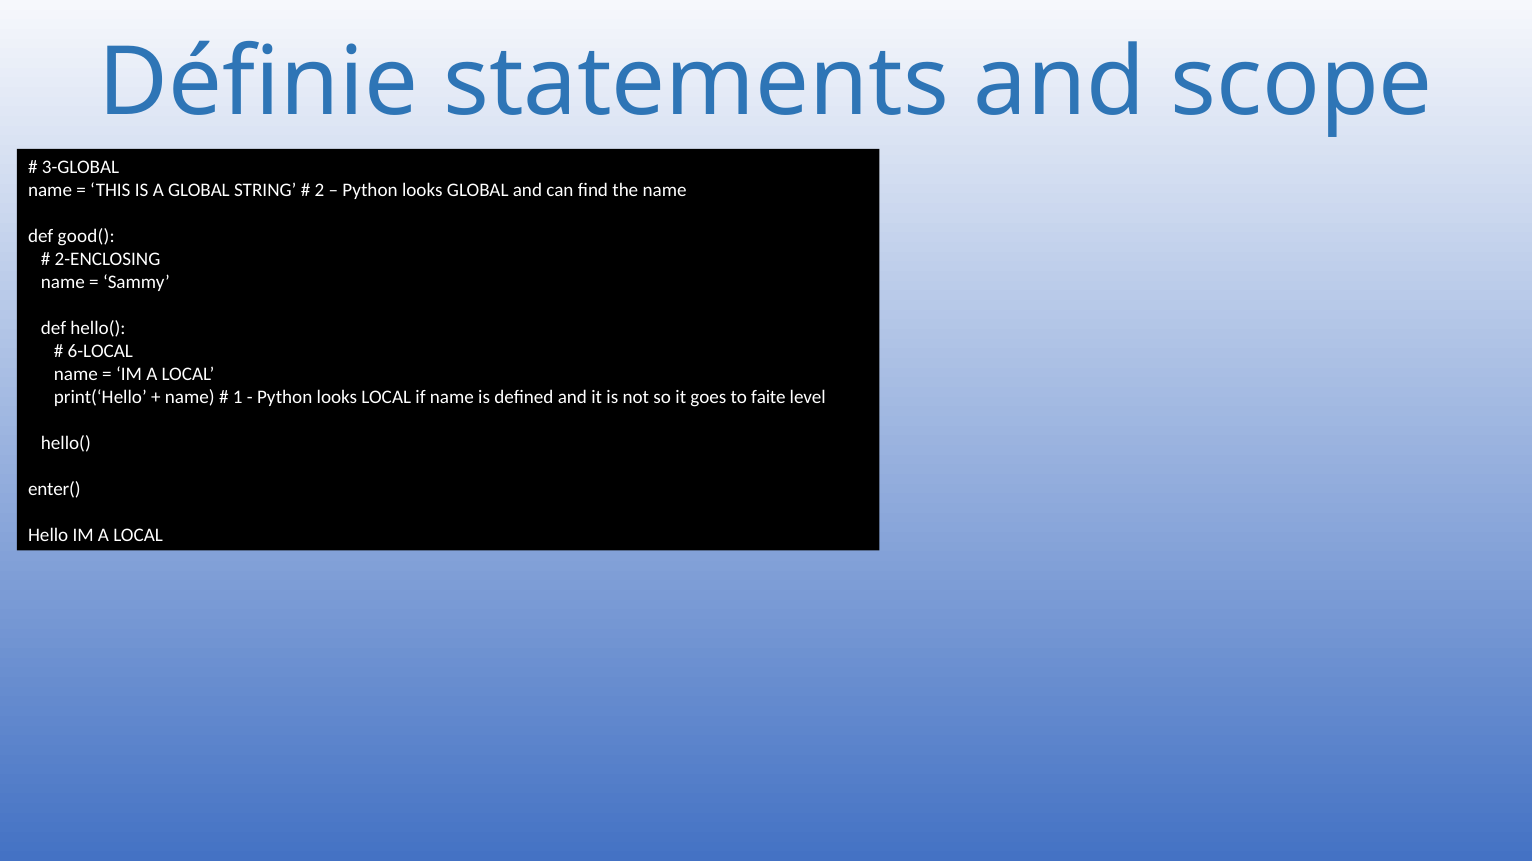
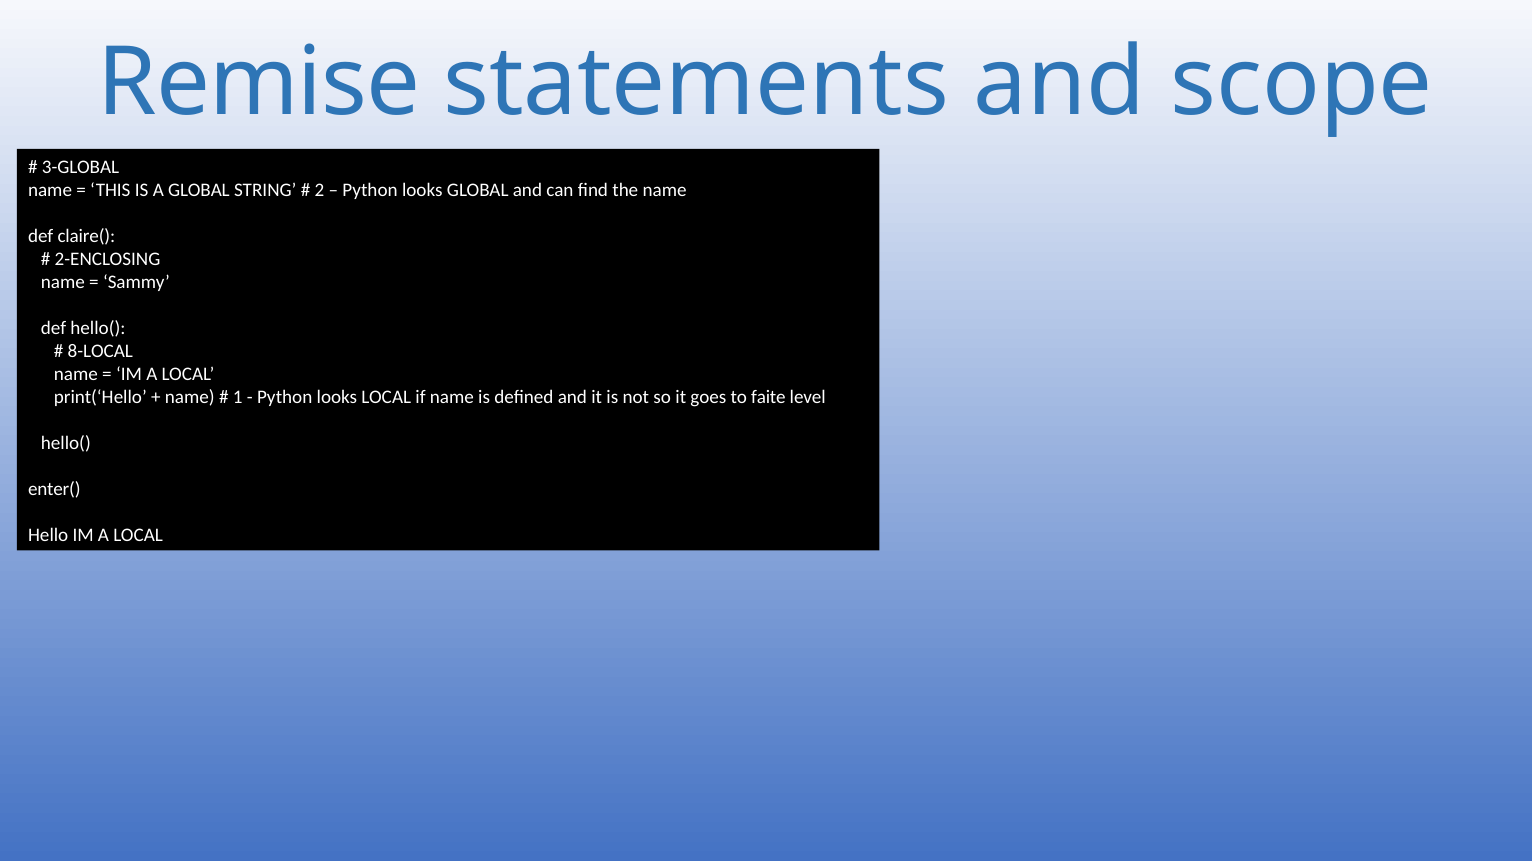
Définie: Définie -> Remise
good(: good( -> claire(
6-LOCAL: 6-LOCAL -> 8-LOCAL
